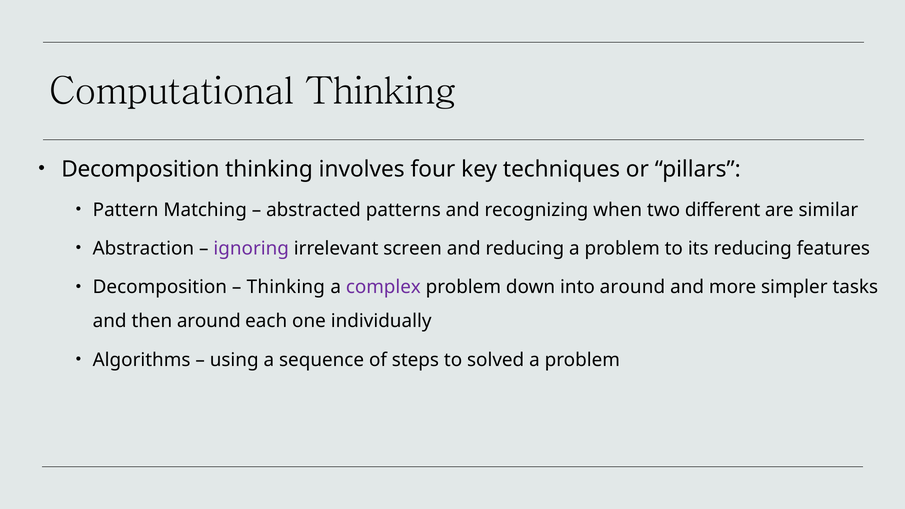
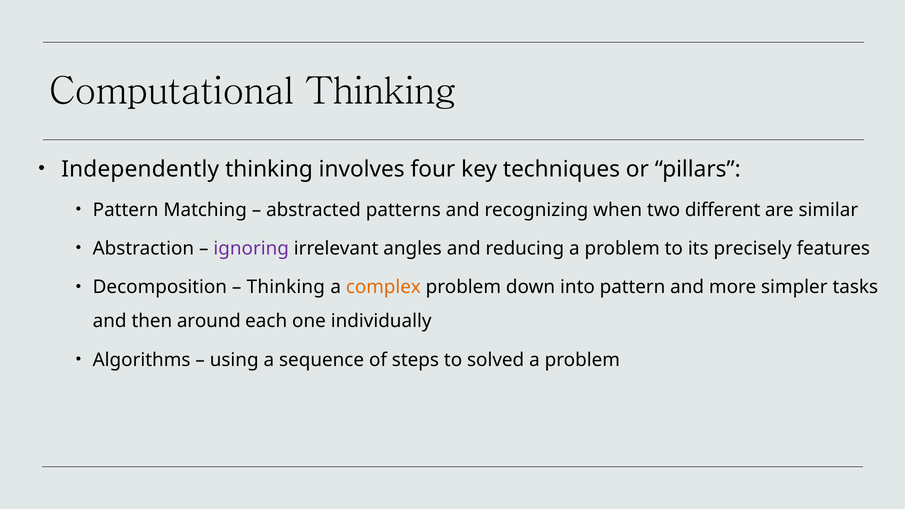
Decomposition at (140, 169): Decomposition -> Independently
screen: screen -> angles
its reducing: reducing -> precisely
complex colour: purple -> orange
into around: around -> pattern
